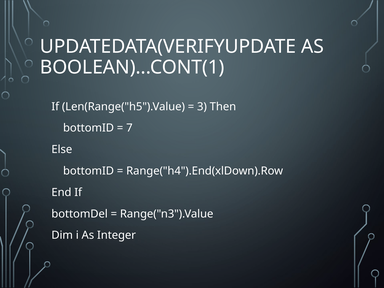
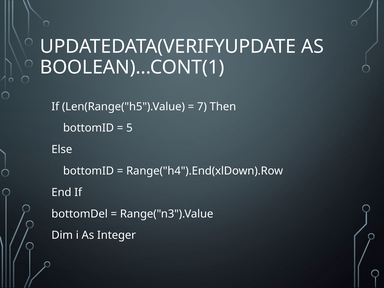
3: 3 -> 7
7: 7 -> 5
